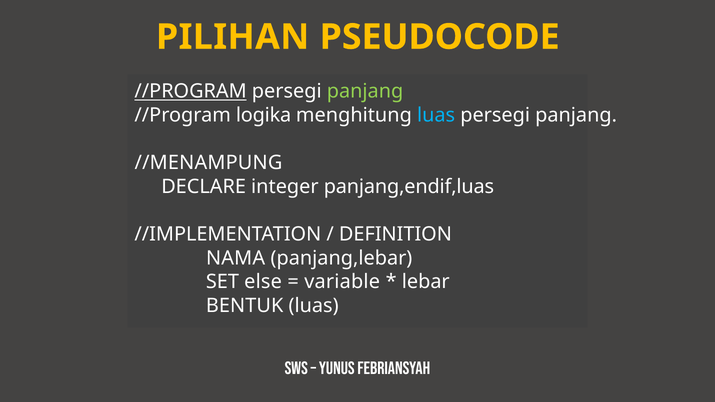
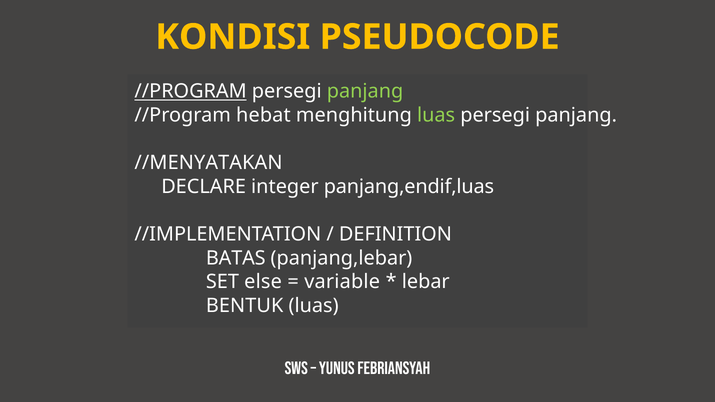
PILIHAN: PILIHAN -> KONDISI
logika: logika -> hebat
luas at (436, 115) colour: light blue -> light green
//MENAMPUNG: //MENAMPUNG -> //MENYATAKAN
NAMA: NAMA -> BATAS
